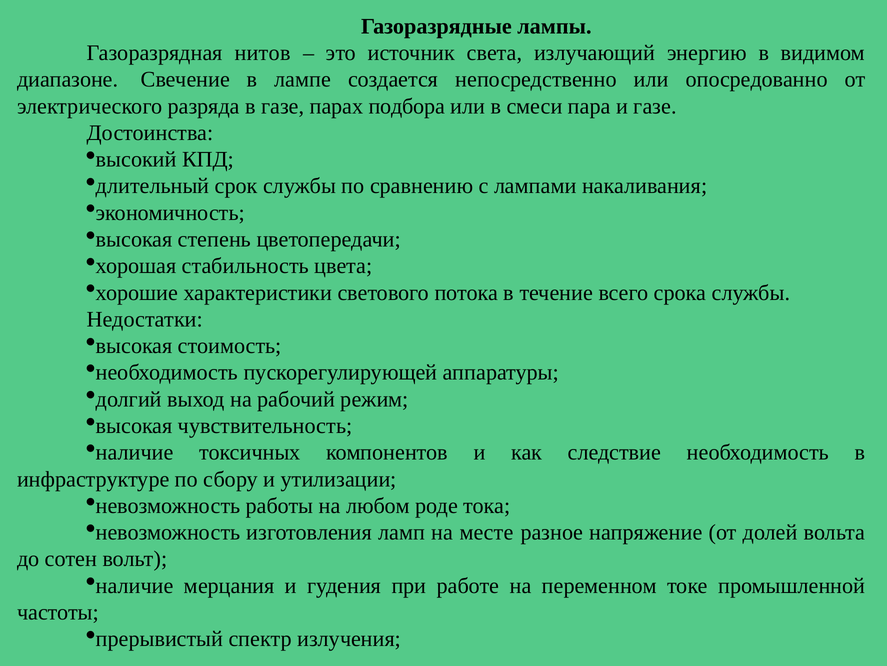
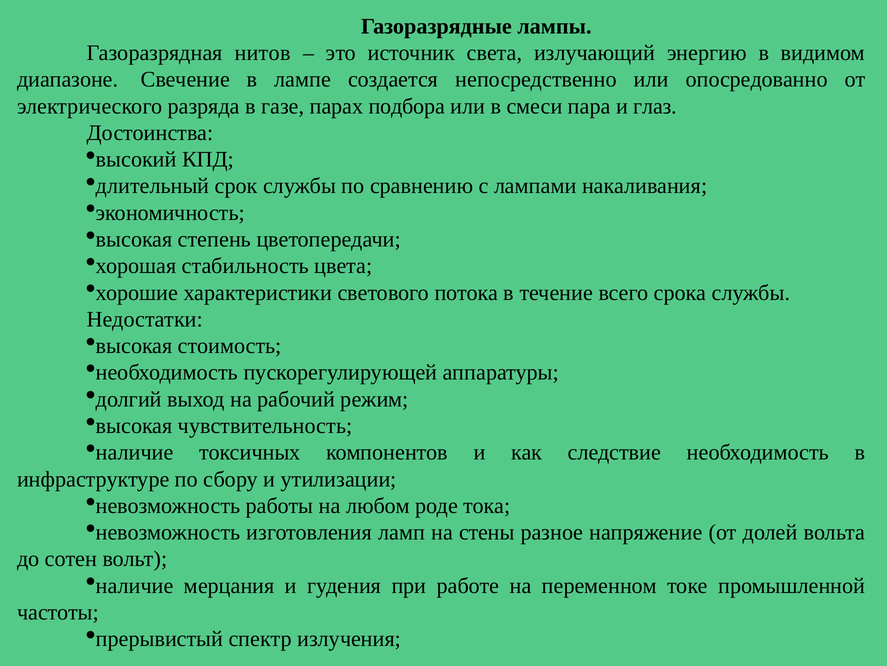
и газе: газе -> глаз
месте: месте -> стены
